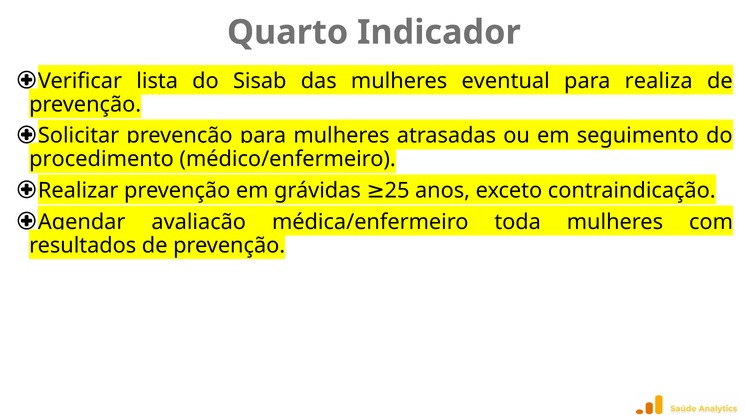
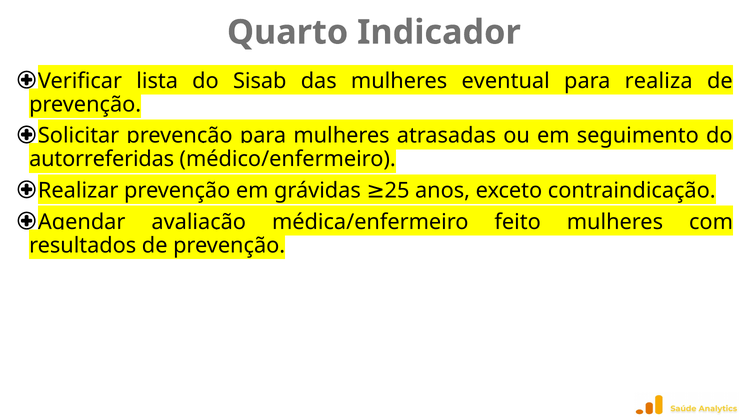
procedimento: procedimento -> autorreferidas
toda: toda -> feito
